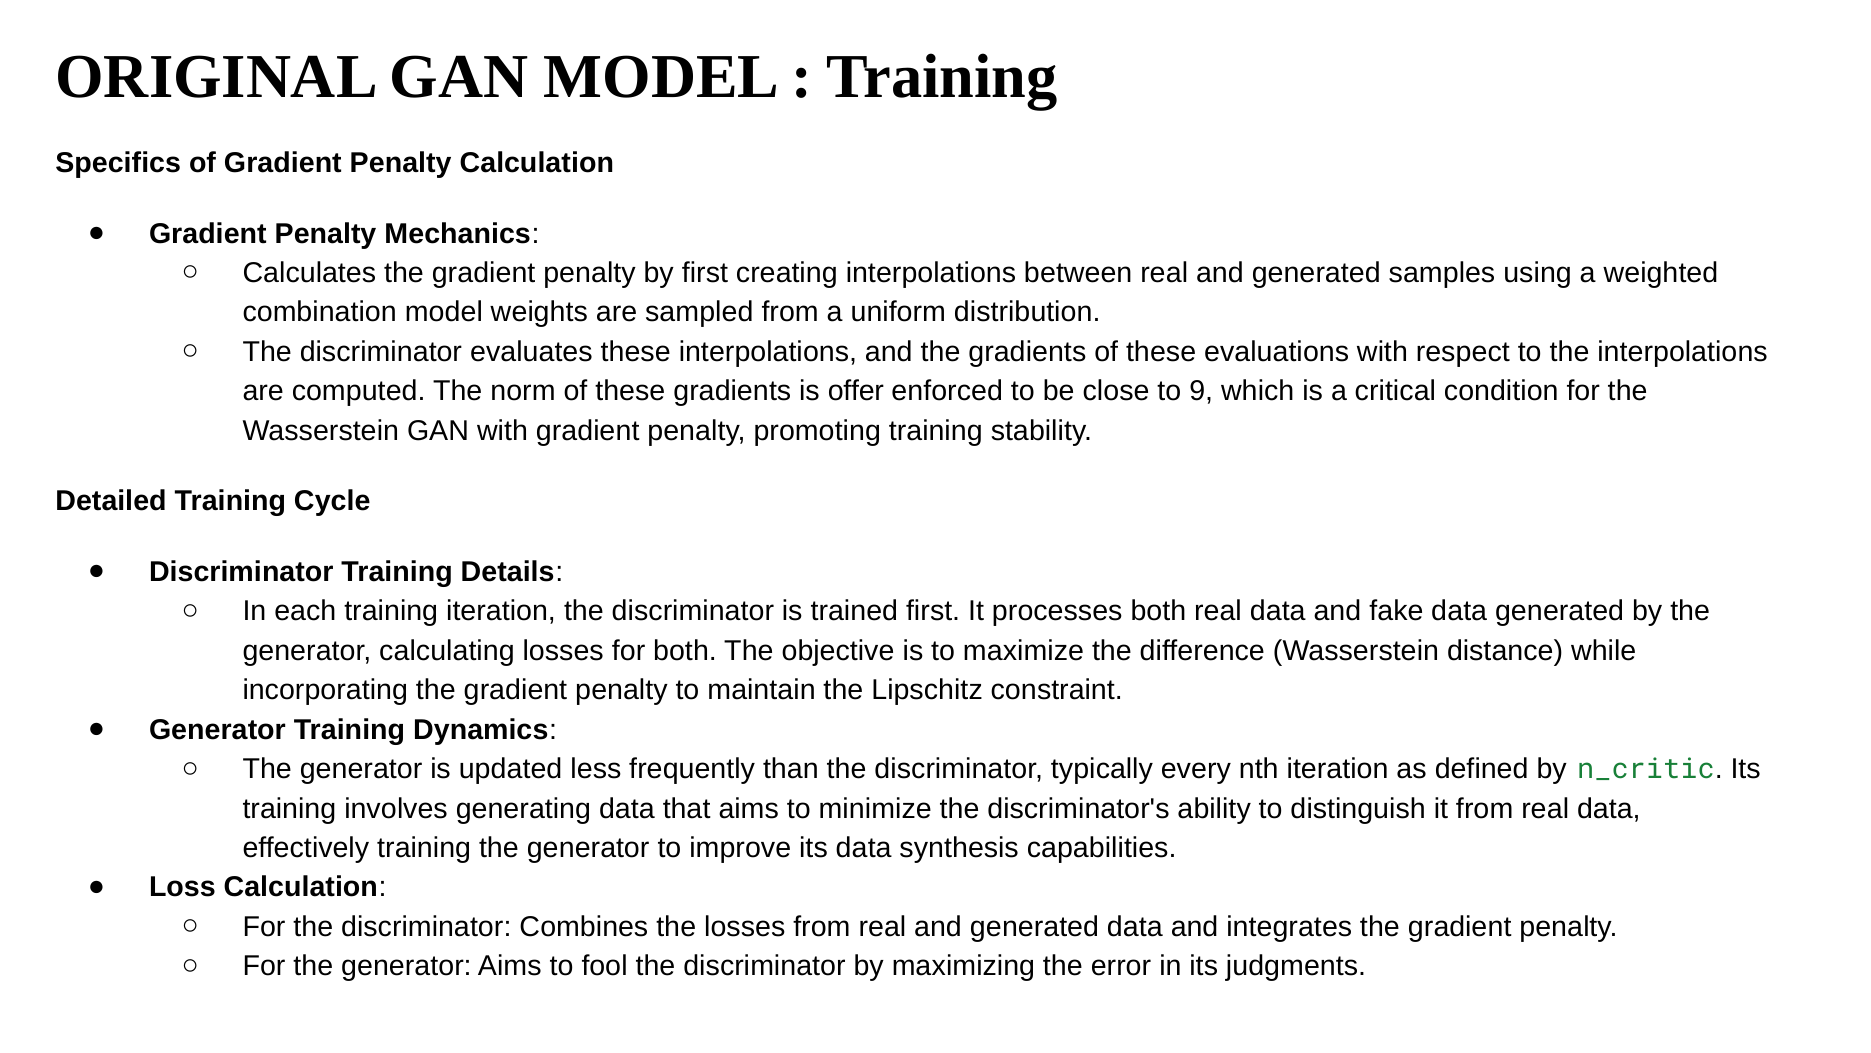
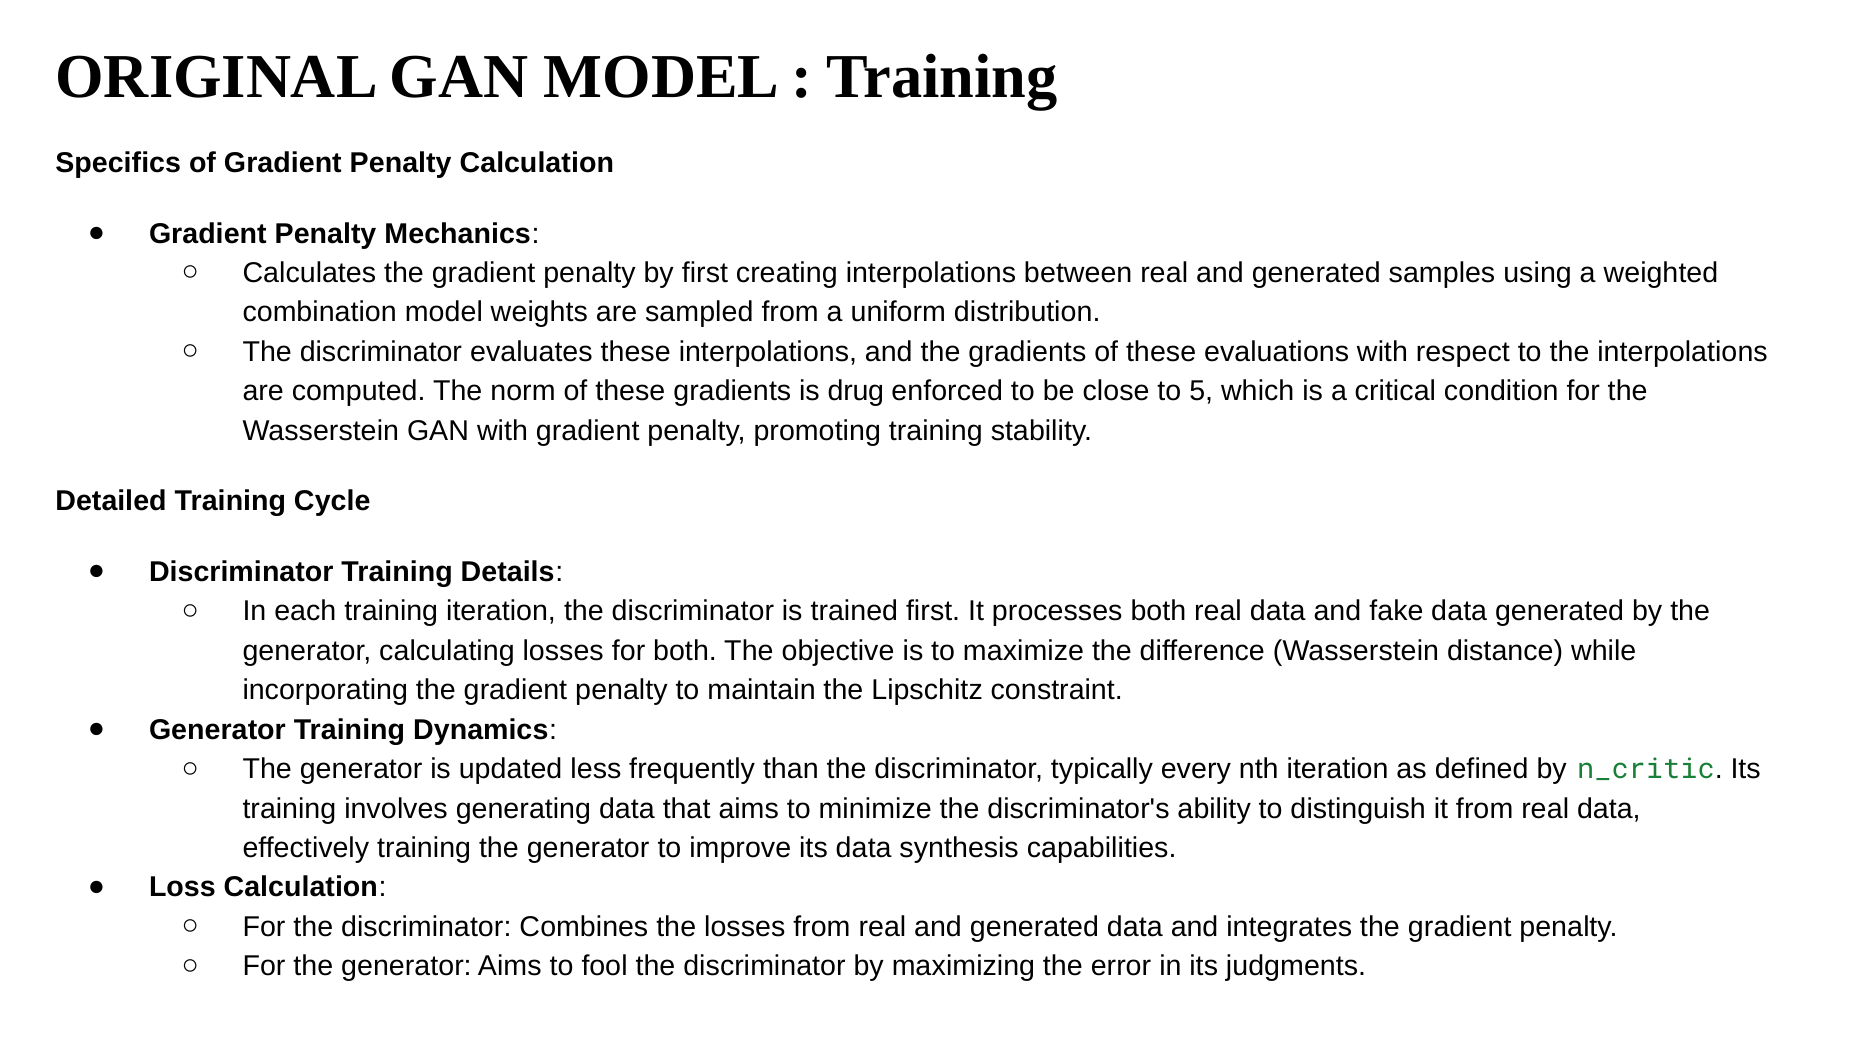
offer: offer -> drug
9: 9 -> 5
